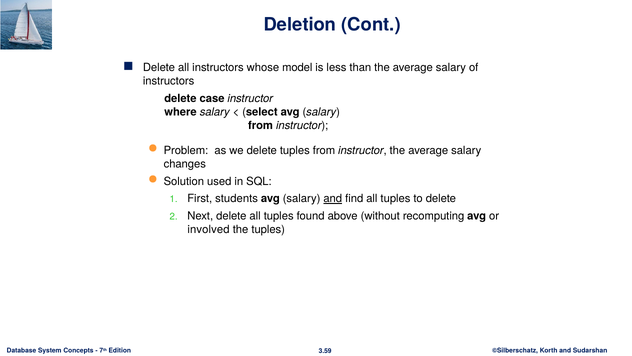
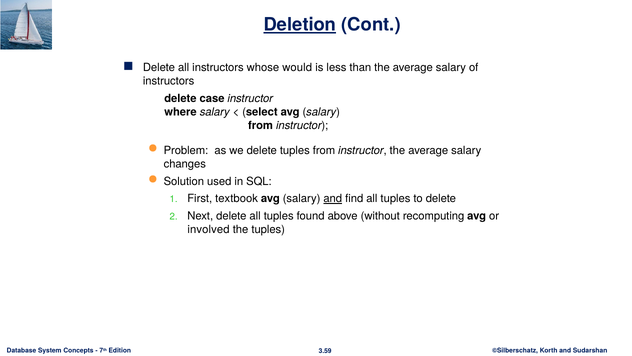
Deletion underline: none -> present
model: model -> would
students: students -> textbook
